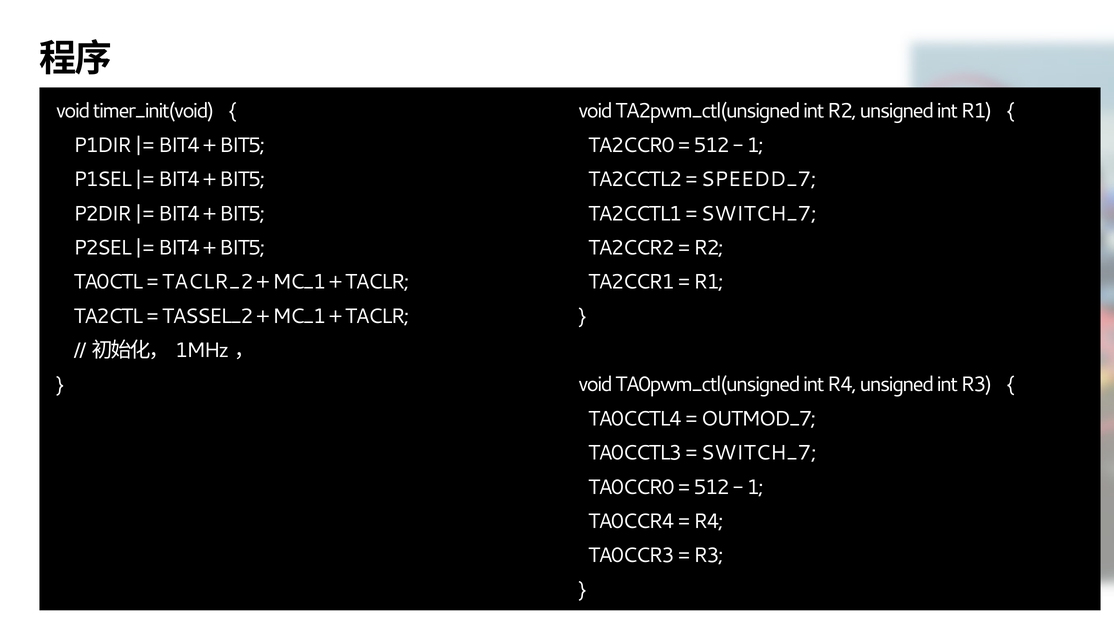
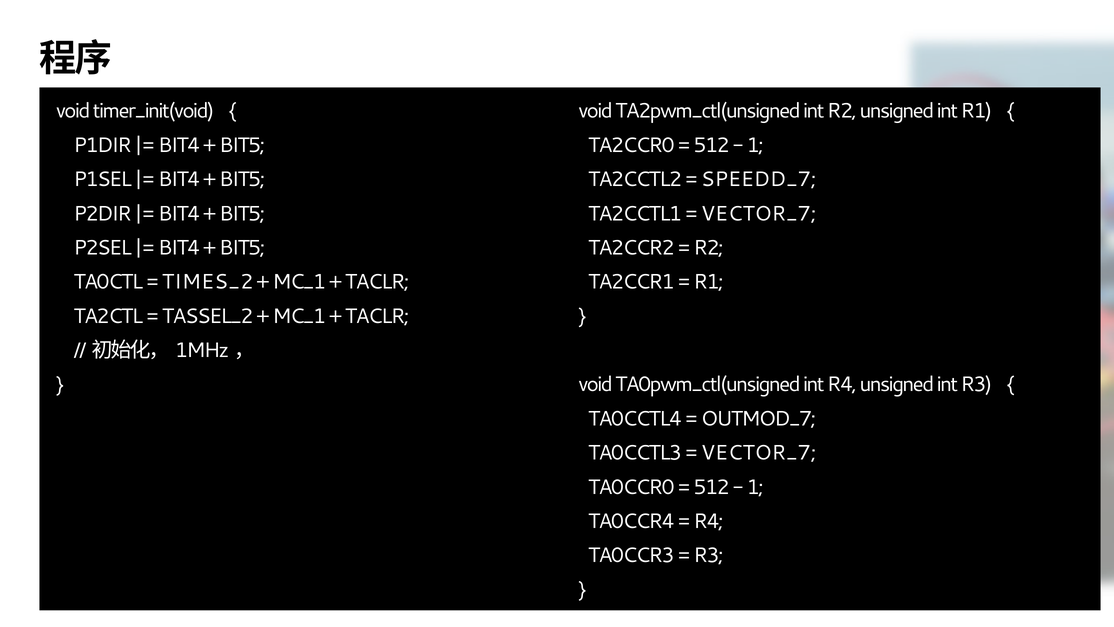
SWITCH_7 at (759, 213): SWITCH_7 -> VECTOR_7
TACLR_2: TACLR_2 -> TIMES_2
SWITCH_7 at (759, 453): SWITCH_7 -> VECTOR_7
